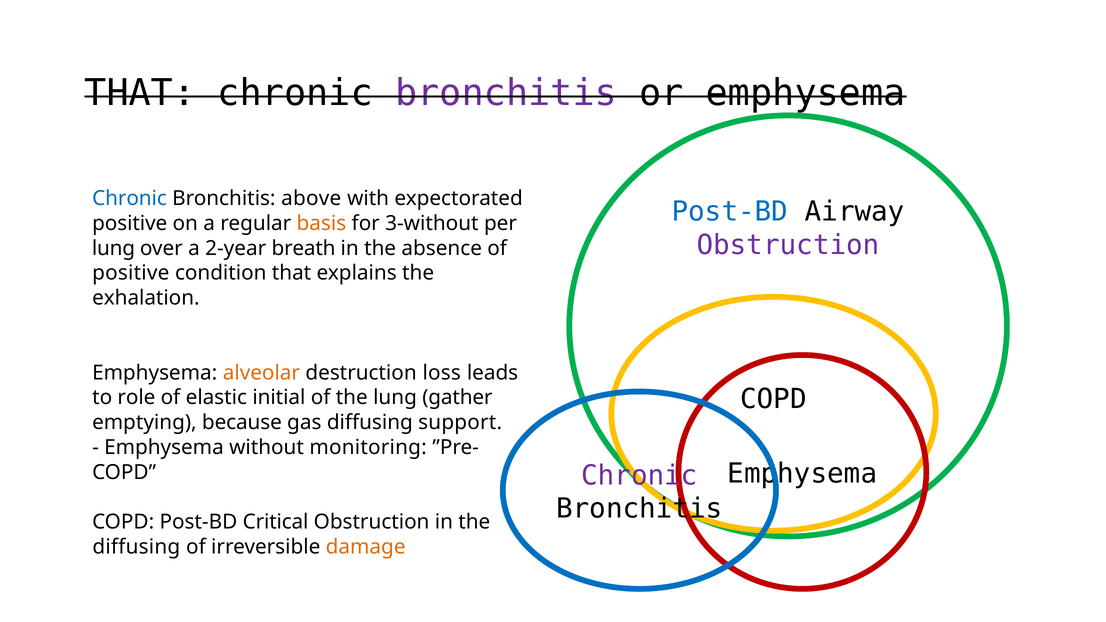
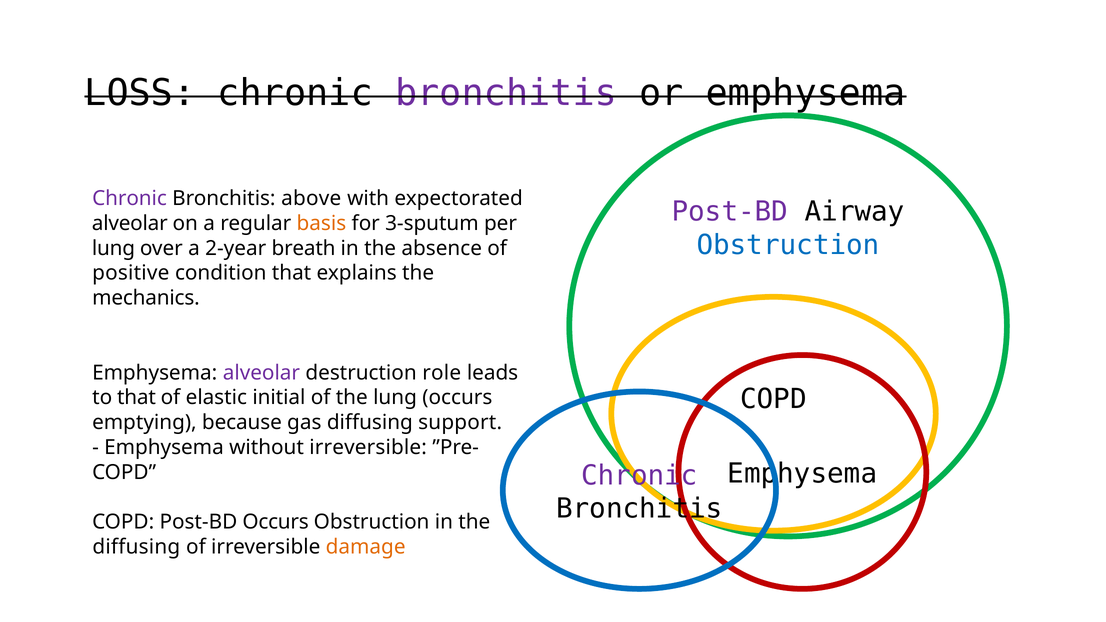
THAT at (140, 93): THAT -> LOSS
Chronic at (129, 199) colour: blue -> purple
Post-BD at (730, 212) colour: blue -> purple
positive at (130, 223): positive -> alveolar
3-without: 3-without -> 3-sputum
Obstruction at (788, 245) colour: purple -> blue
exhalation: exhalation -> mechanics
alveolar at (261, 373) colour: orange -> purple
loss: loss -> role
to role: role -> that
lung gather: gather -> occurs
without monitoring: monitoring -> irreversible
Post-BD Critical: Critical -> Occurs
